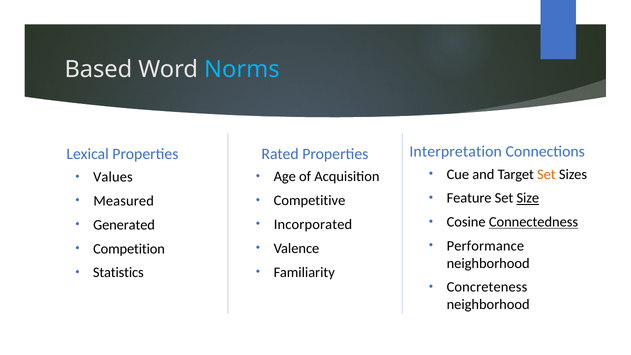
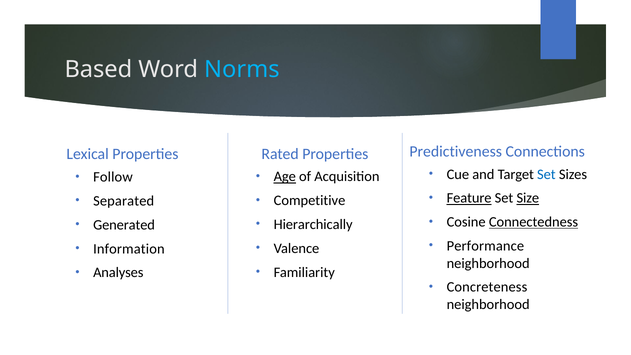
Interpretation: Interpretation -> Predictiveness
Set at (546, 174) colour: orange -> blue
Age underline: none -> present
Values: Values -> Follow
Feature underline: none -> present
Measured: Measured -> Separated
Incorporated: Incorporated -> Hierarchically
Competition: Competition -> Information
Statistics: Statistics -> Analyses
